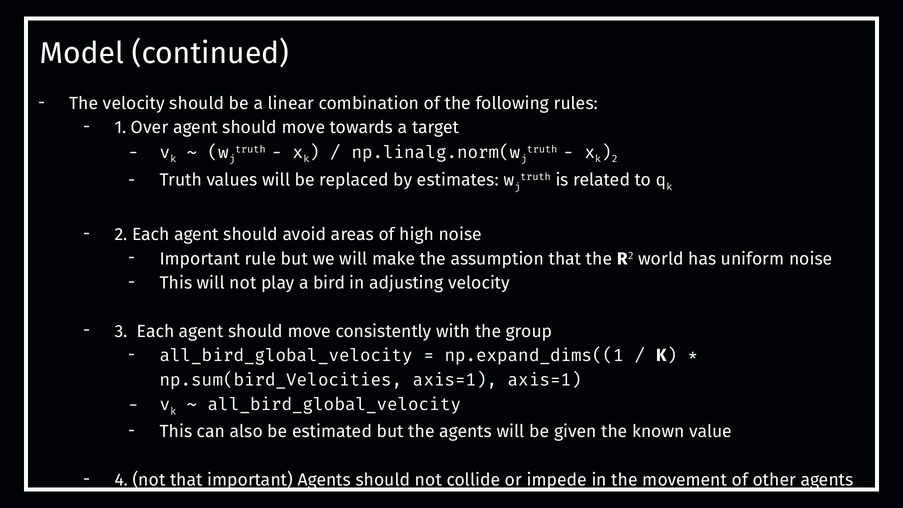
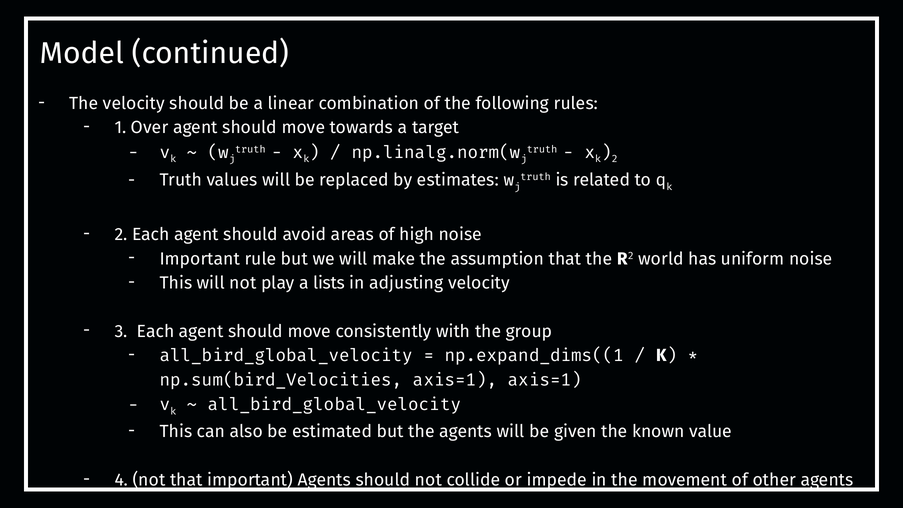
bird: bird -> lists
